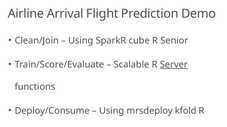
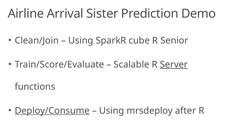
Flight: Flight -> Sister
Deploy/Consume underline: none -> present
kfold: kfold -> after
